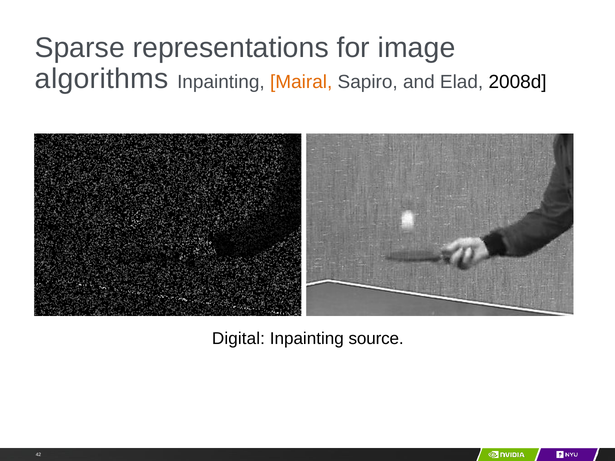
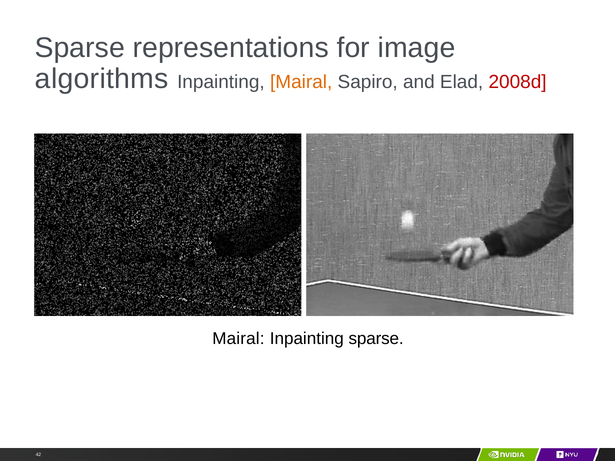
2008d colour: black -> red
Digital at (238, 339): Digital -> Mairal
Inpainting source: source -> sparse
